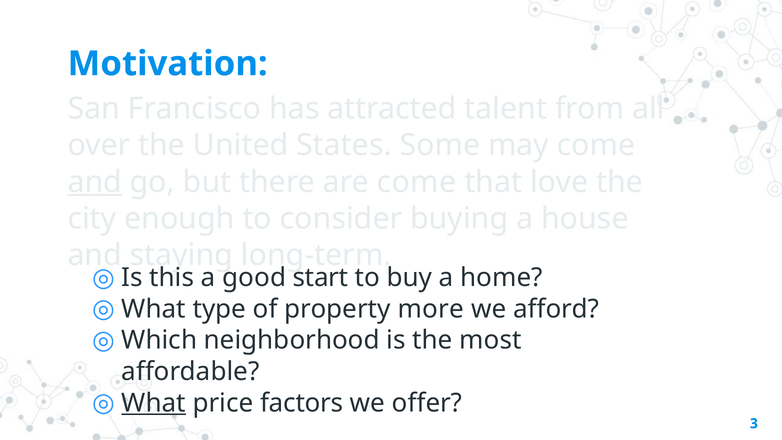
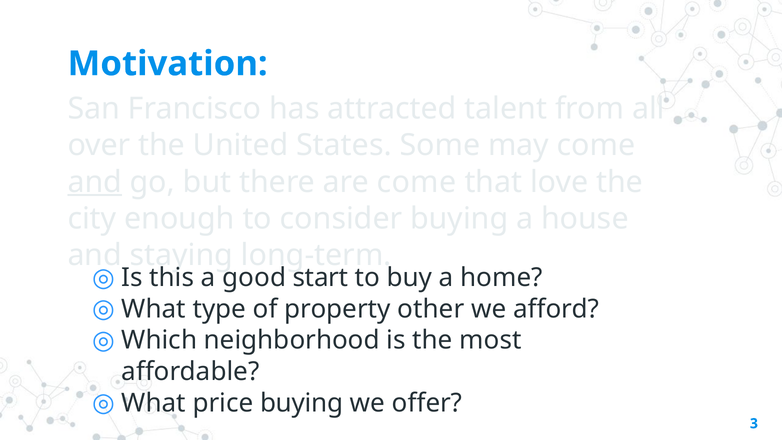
more: more -> other
What at (154, 403) underline: present -> none
price factors: factors -> buying
